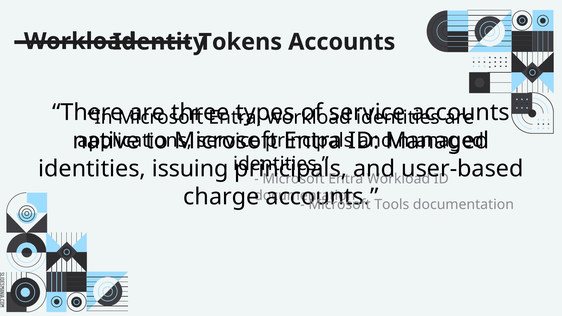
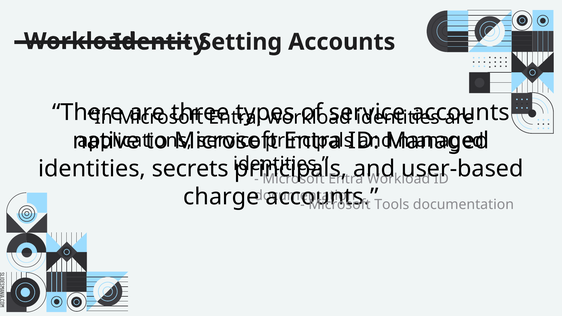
Tokens: Tokens -> Setting
issuing: issuing -> secrets
